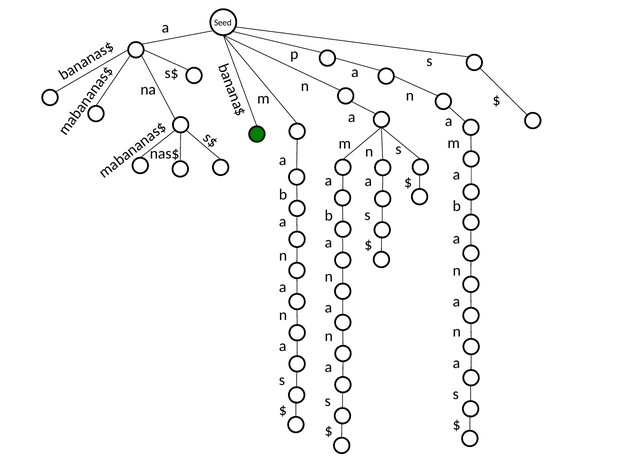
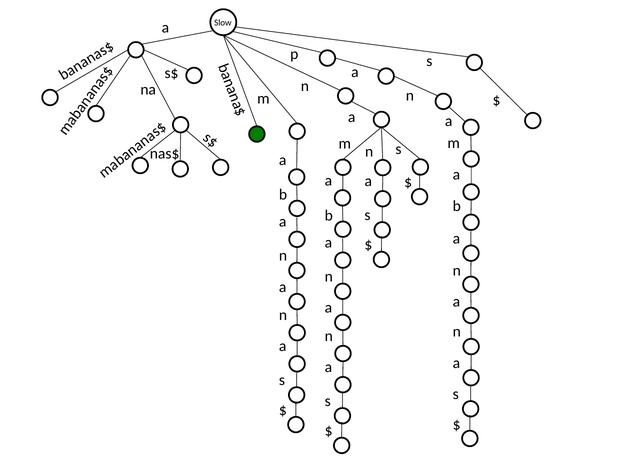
Seed: Seed -> Slow
